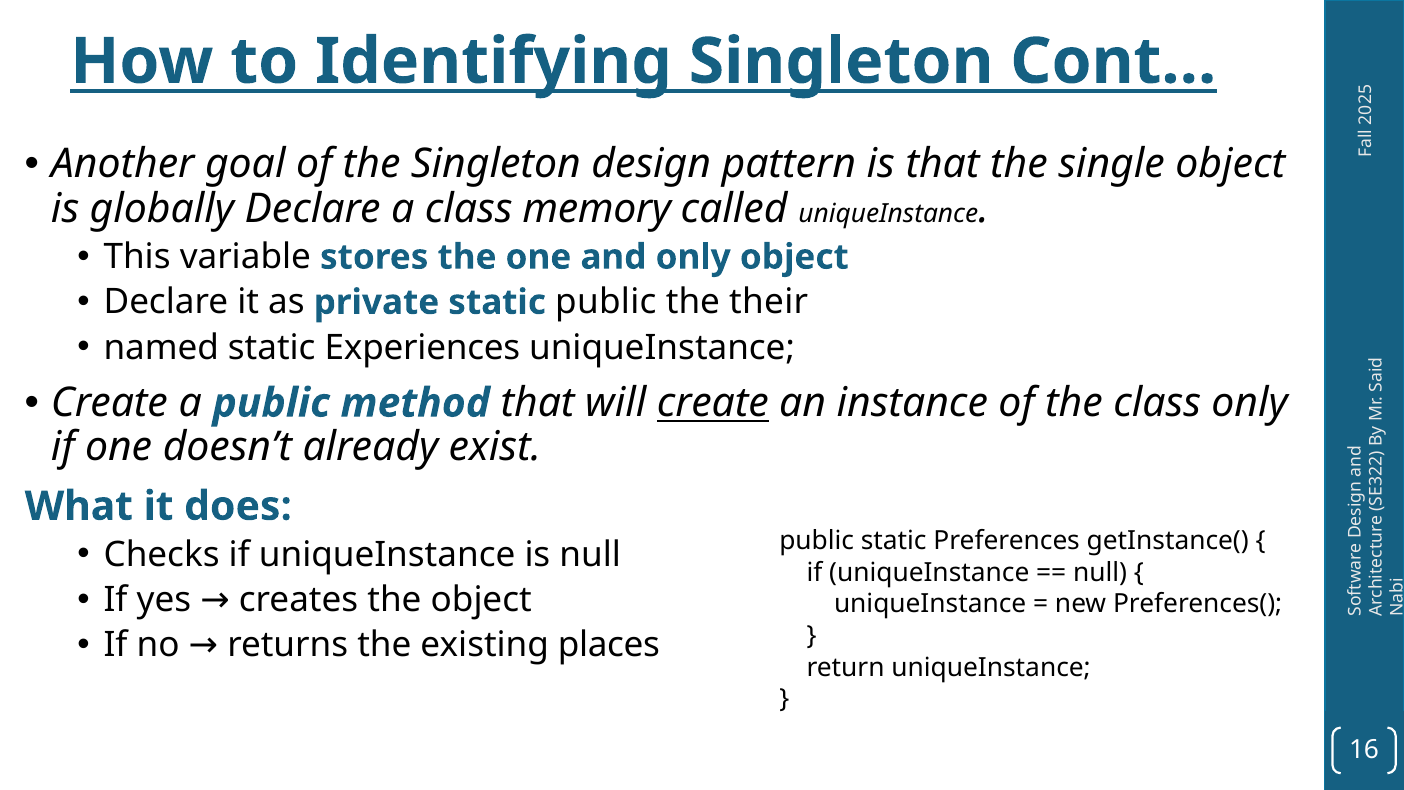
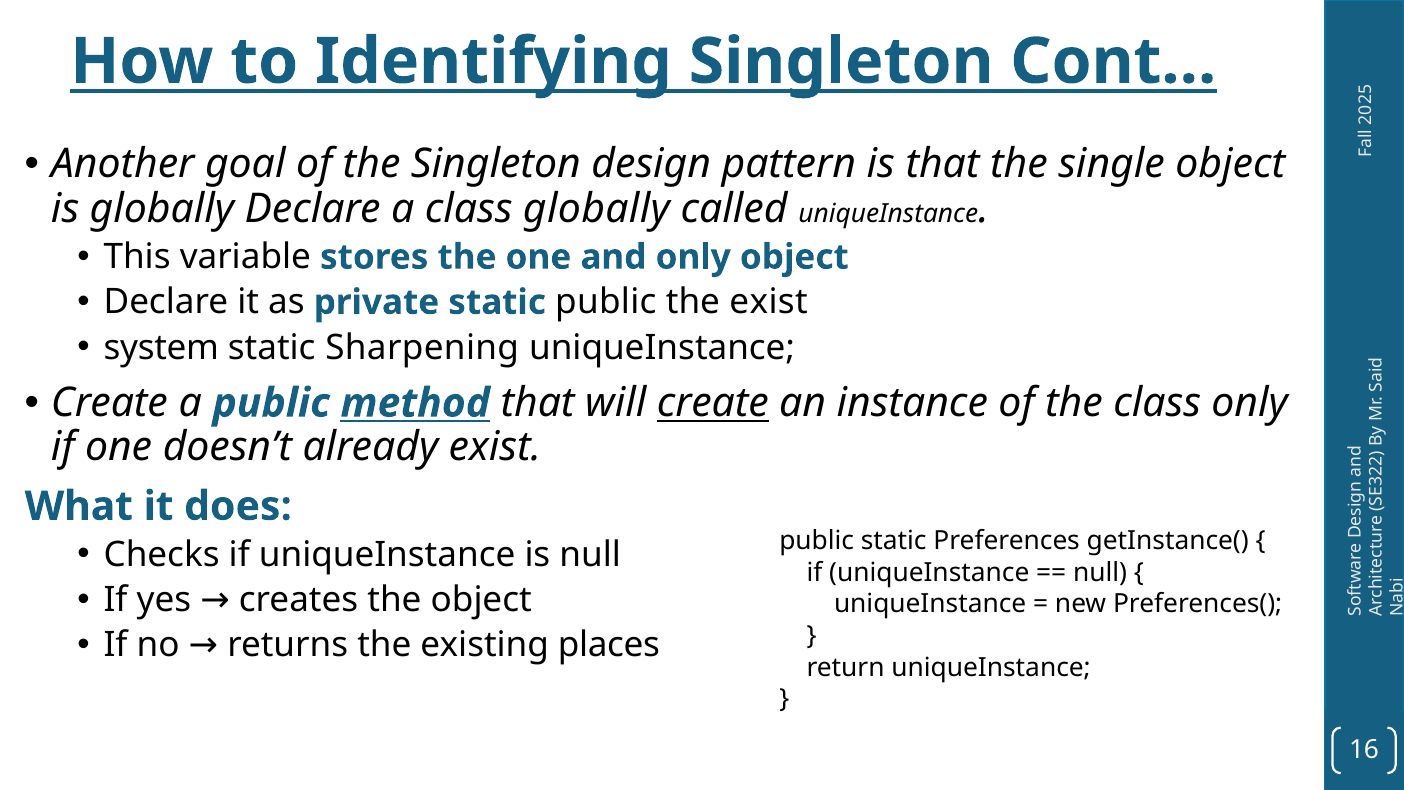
class memory: memory -> globally
the their: their -> exist
named: named -> system
Experiences: Experiences -> Sharpening
method underline: none -> present
